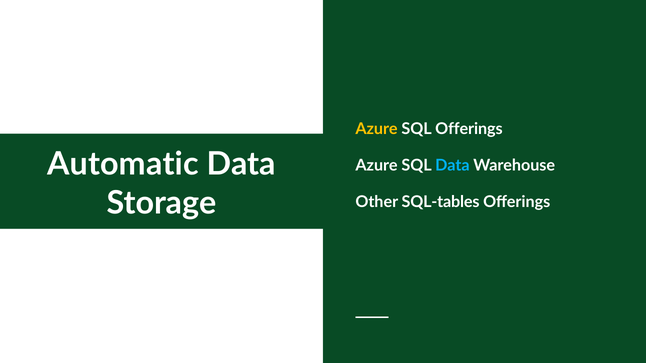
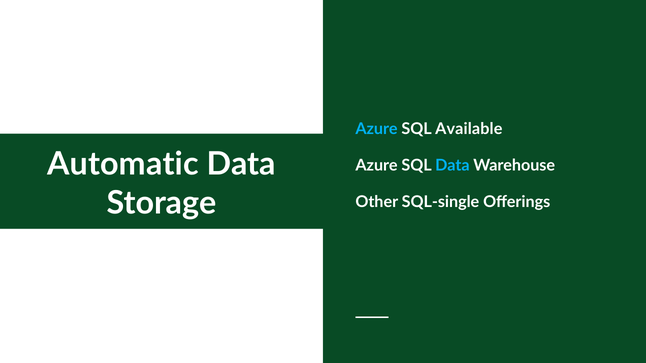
Azure at (377, 129) colour: yellow -> light blue
SQL Offerings: Offerings -> Available
SQL-tables: SQL-tables -> SQL-single
